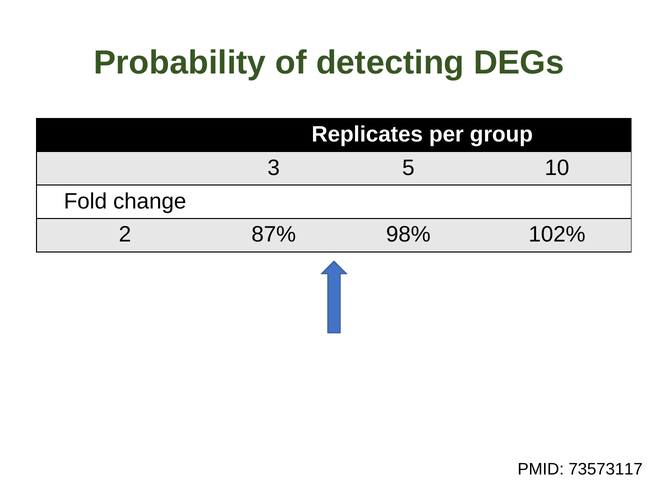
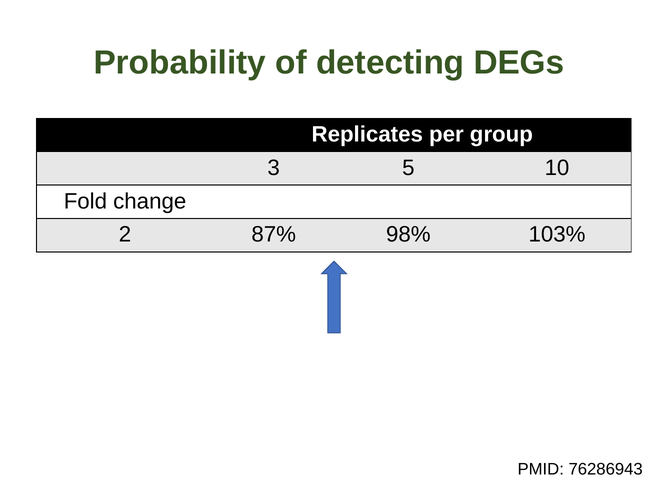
102%: 102% -> 103%
73573117: 73573117 -> 76286943
